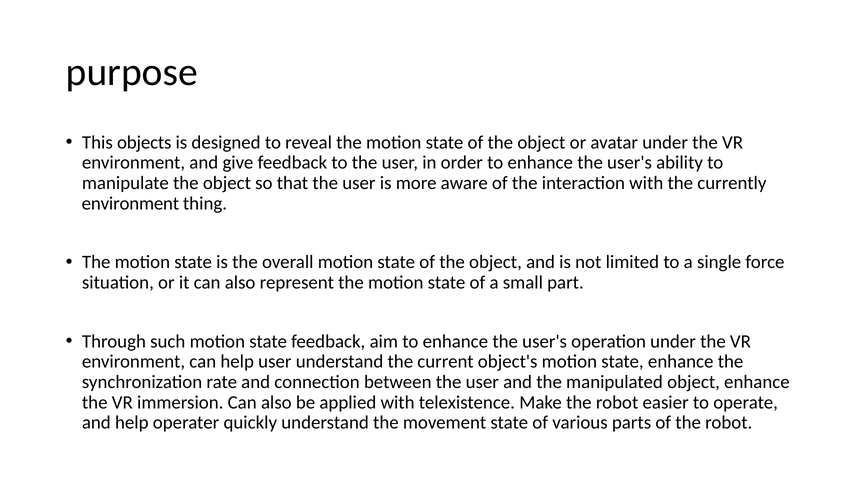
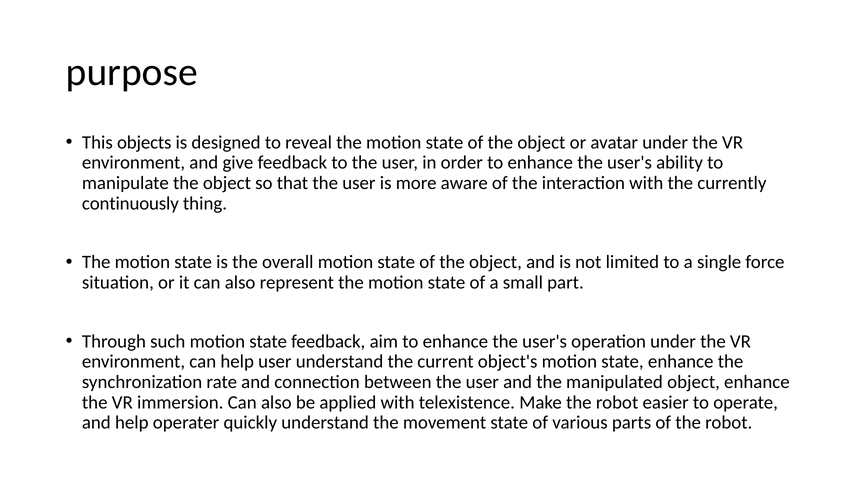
environment at (130, 204): environment -> continuously
